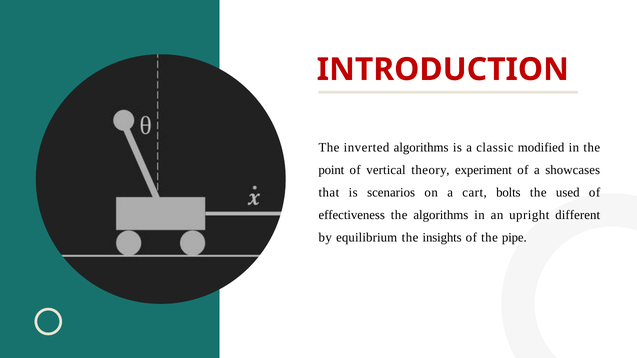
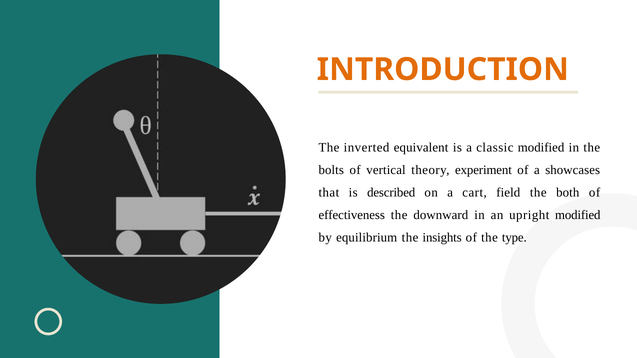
INTRODUCTION colour: red -> orange
inverted algorithms: algorithms -> equivalent
point: point -> bolts
scenarios: scenarios -> described
bolts: bolts -> field
used: used -> both
the algorithms: algorithms -> downward
upright different: different -> modified
pipe: pipe -> type
